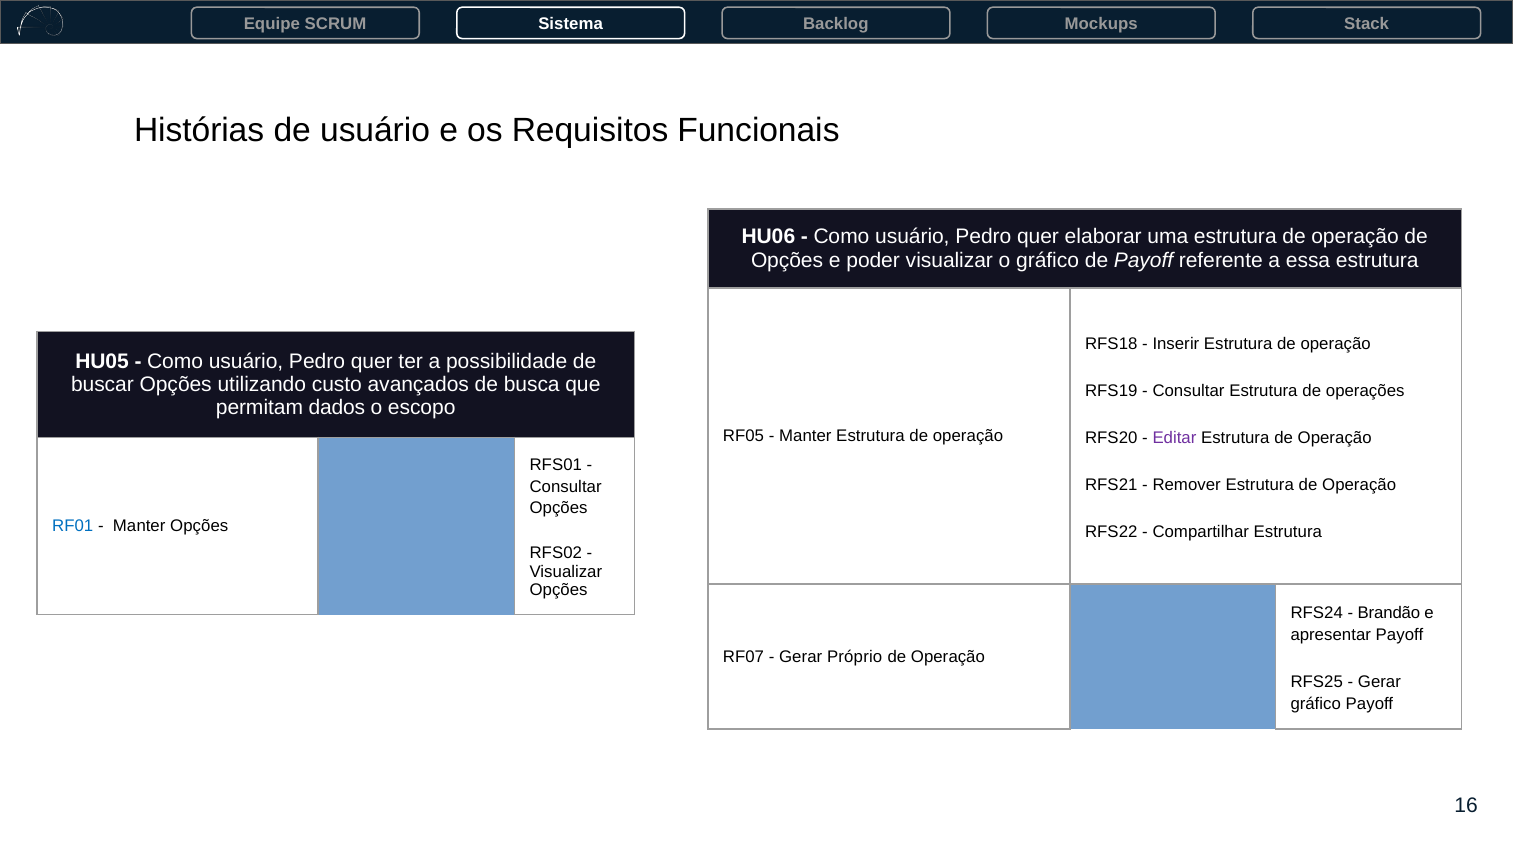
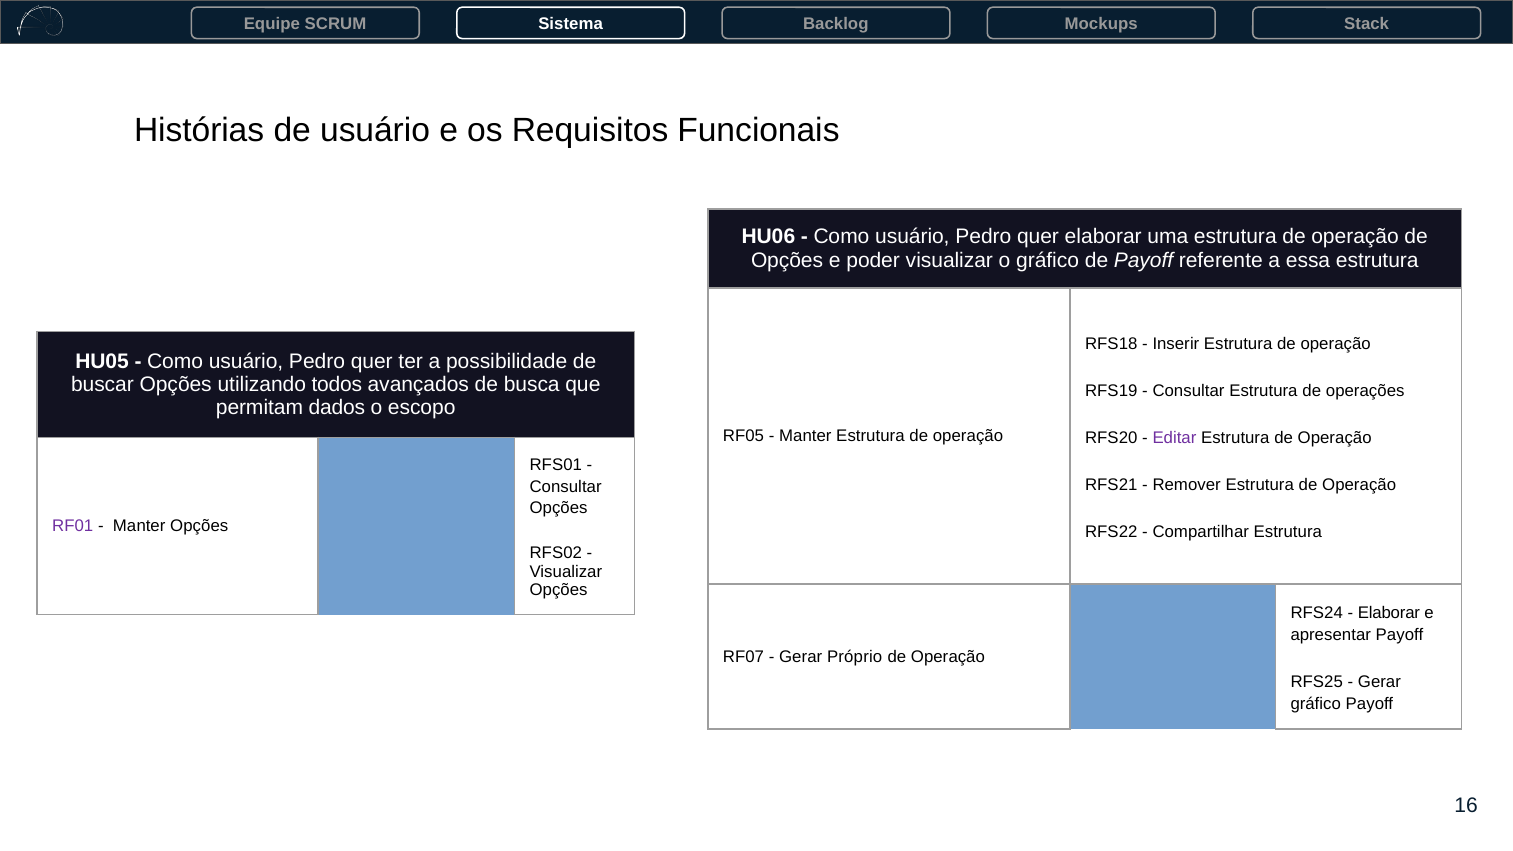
custo: custo -> todos
RF01 colour: blue -> purple
Brandão at (1389, 613): Brandão -> Elaborar
